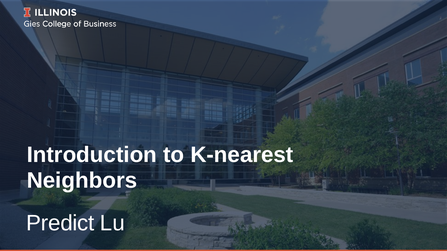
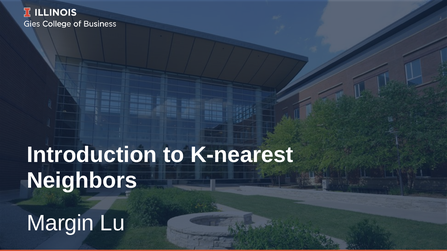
Predict: Predict -> Margin
